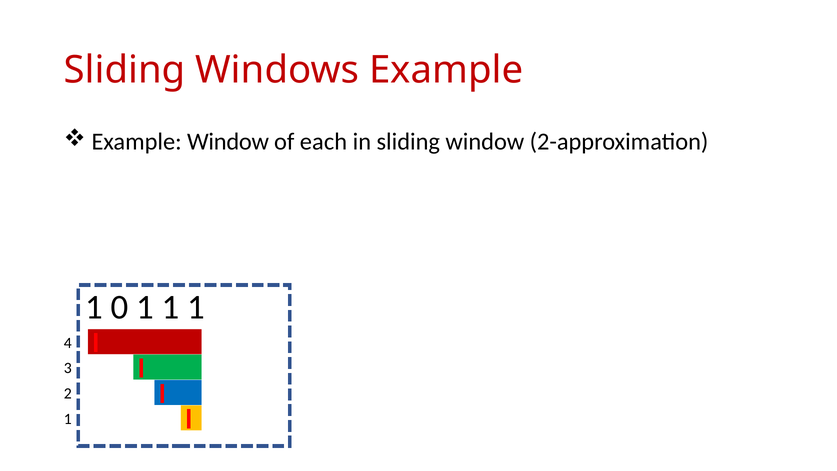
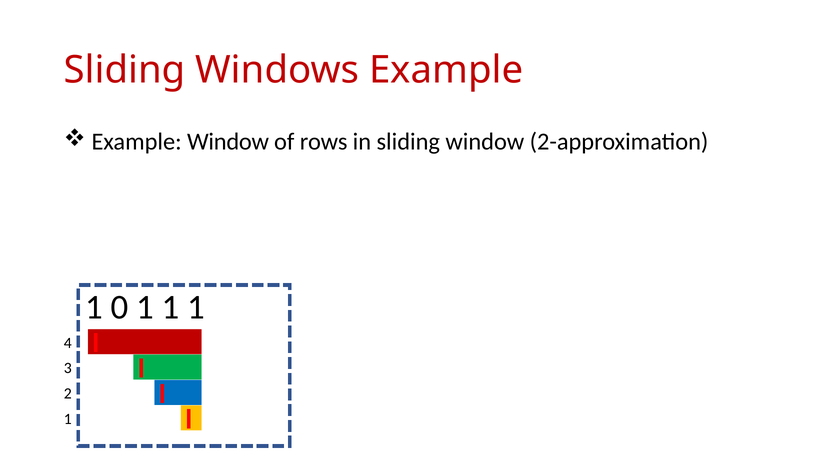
each: each -> rows
